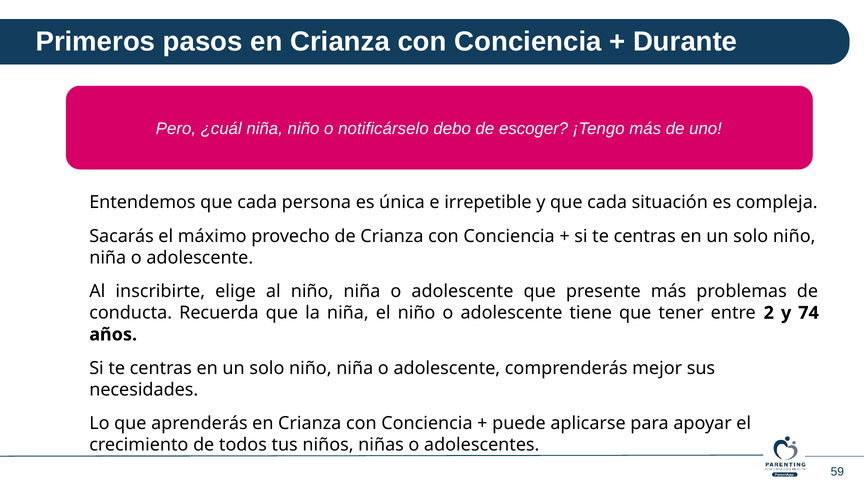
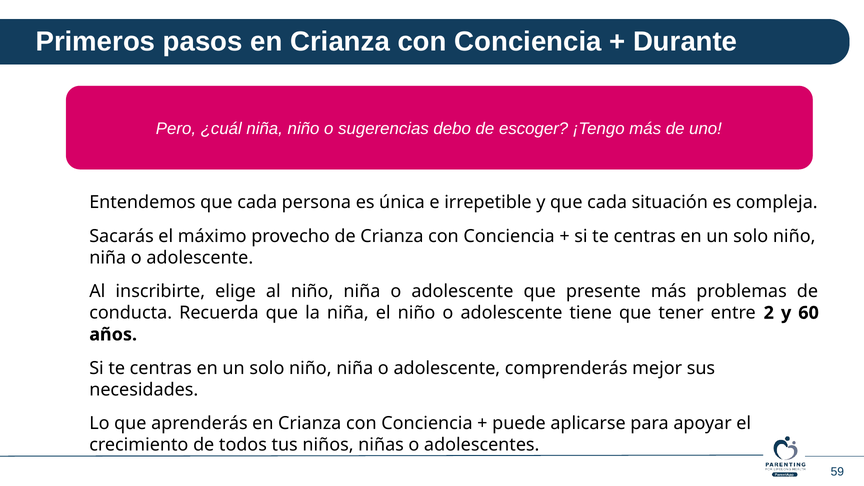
notificárselo: notificárselo -> sugerencias
74: 74 -> 60
